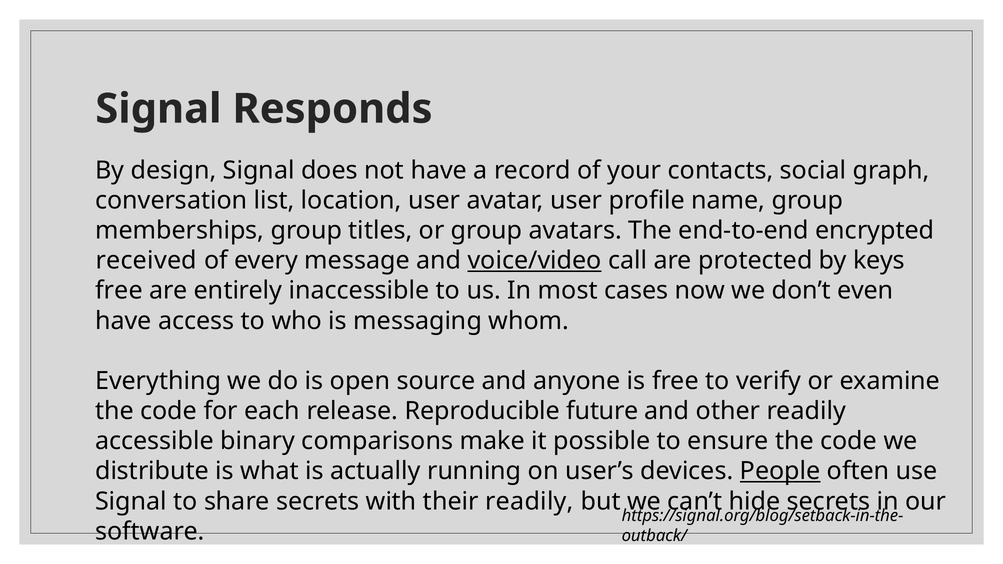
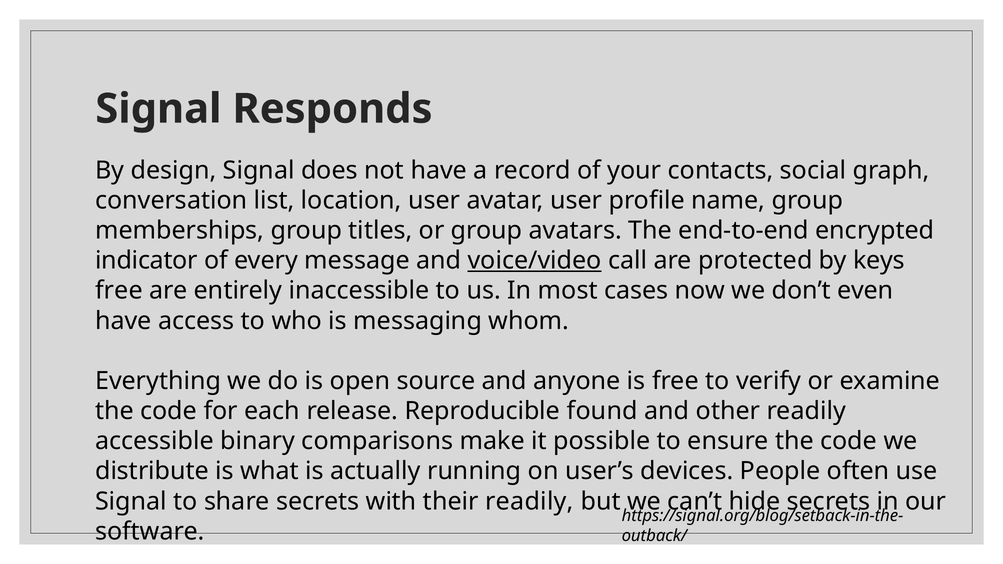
received: received -> indicator
future: future -> found
People underline: present -> none
